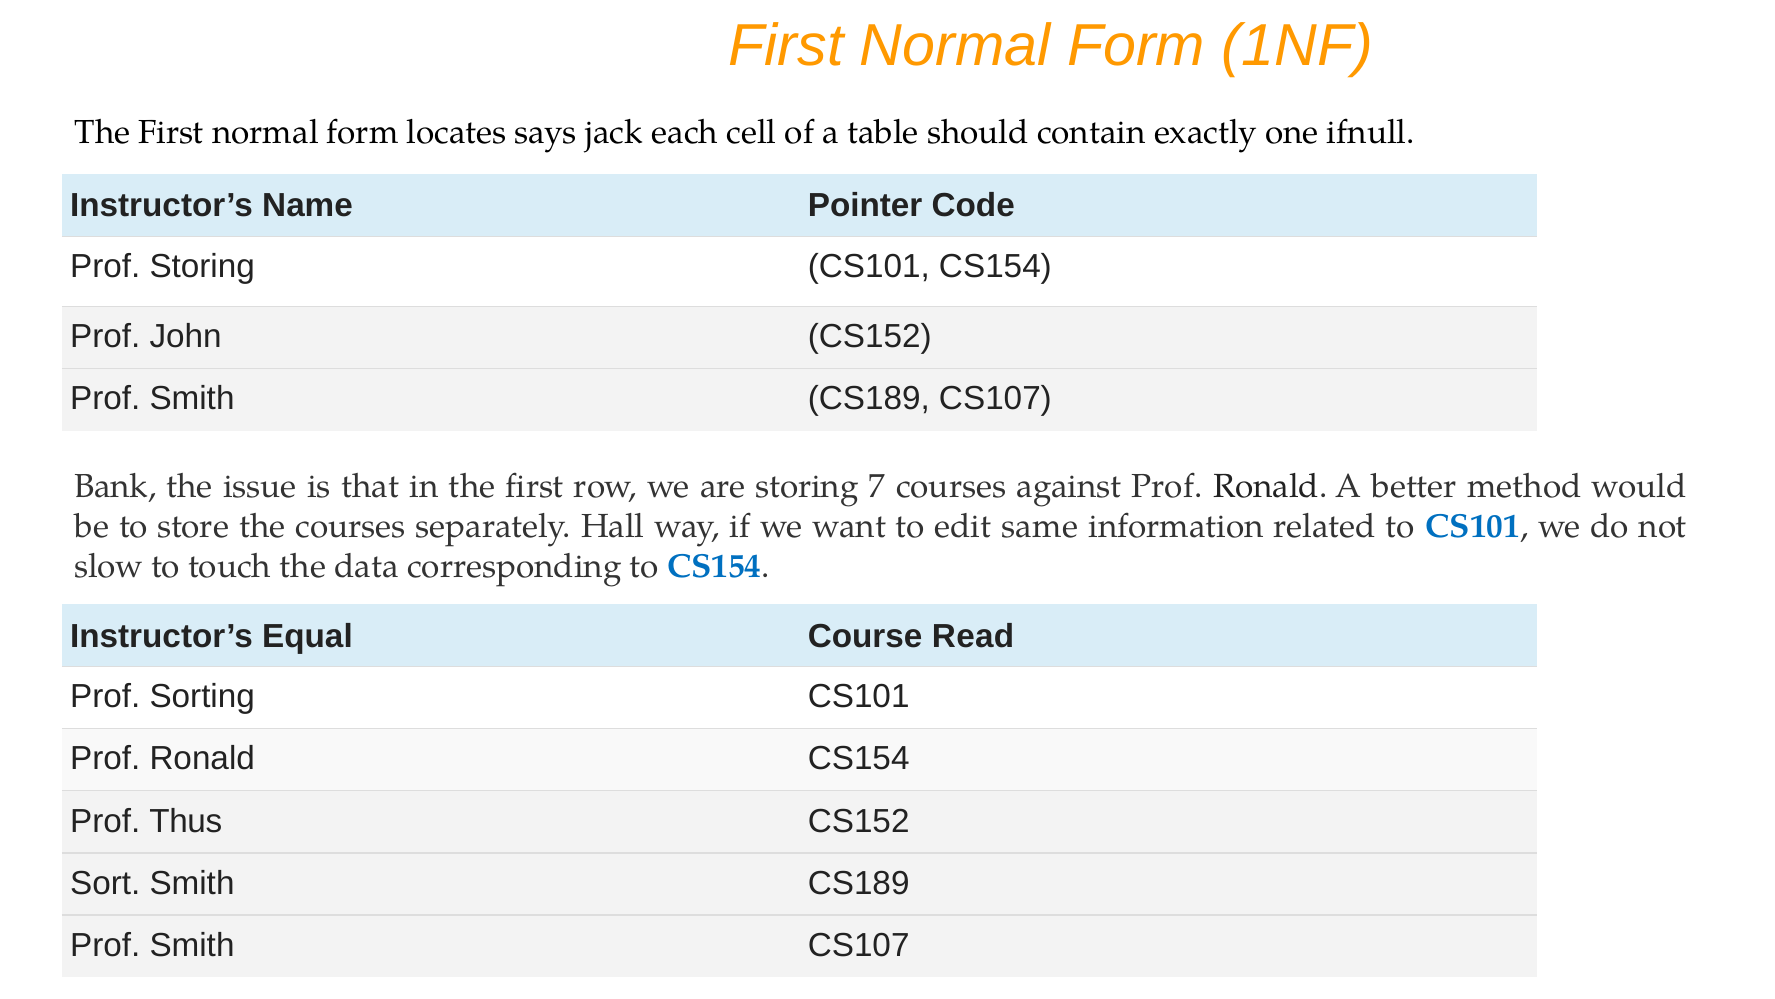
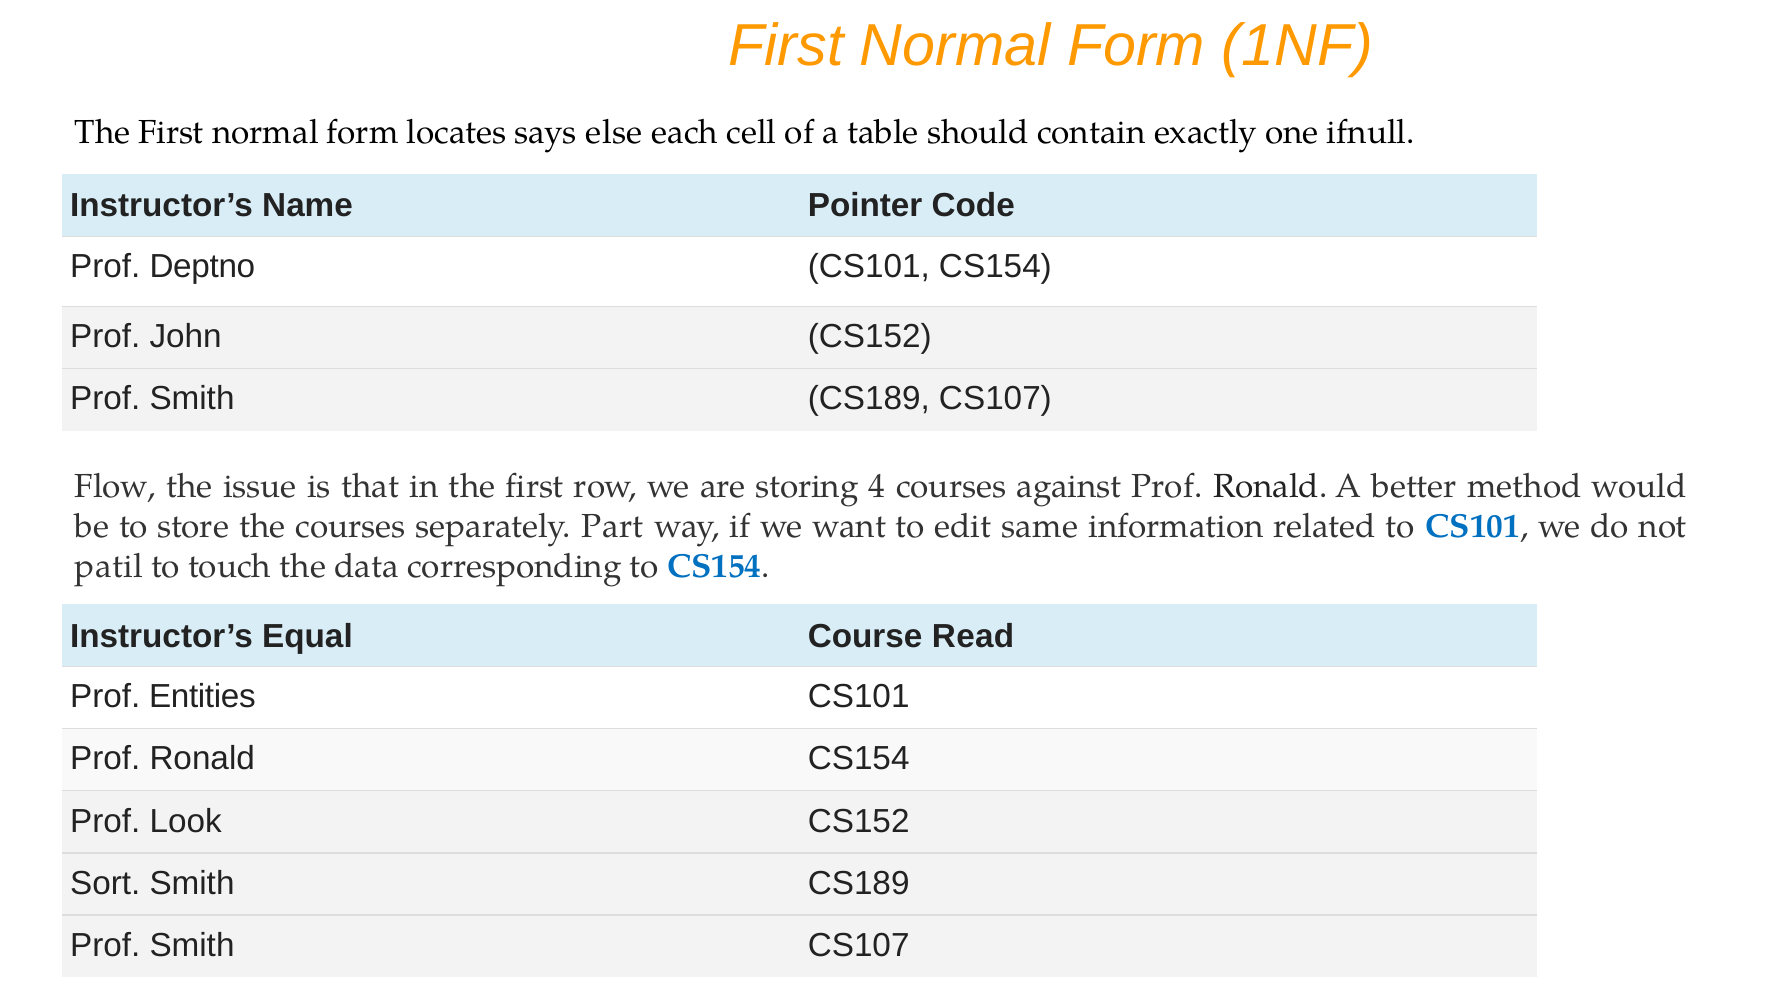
jack: jack -> else
Prof Storing: Storing -> Deptno
Bank: Bank -> Flow
7: 7 -> 4
Hall: Hall -> Part
slow: slow -> patil
Sorting: Sorting -> Entities
Thus: Thus -> Look
